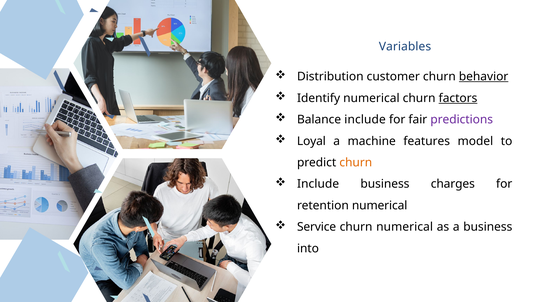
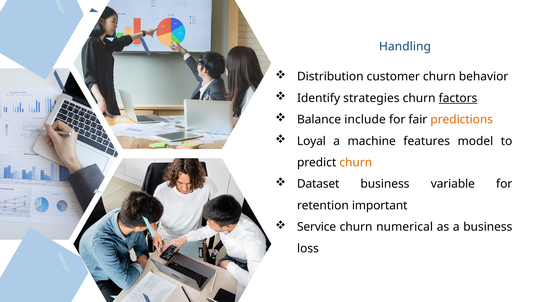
Variables: Variables -> Handling
behavior underline: present -> none
Identify numerical: numerical -> strategies
predictions colour: purple -> orange
Include at (318, 184): Include -> Dataset
charges: charges -> variable
retention numerical: numerical -> important
into: into -> loss
